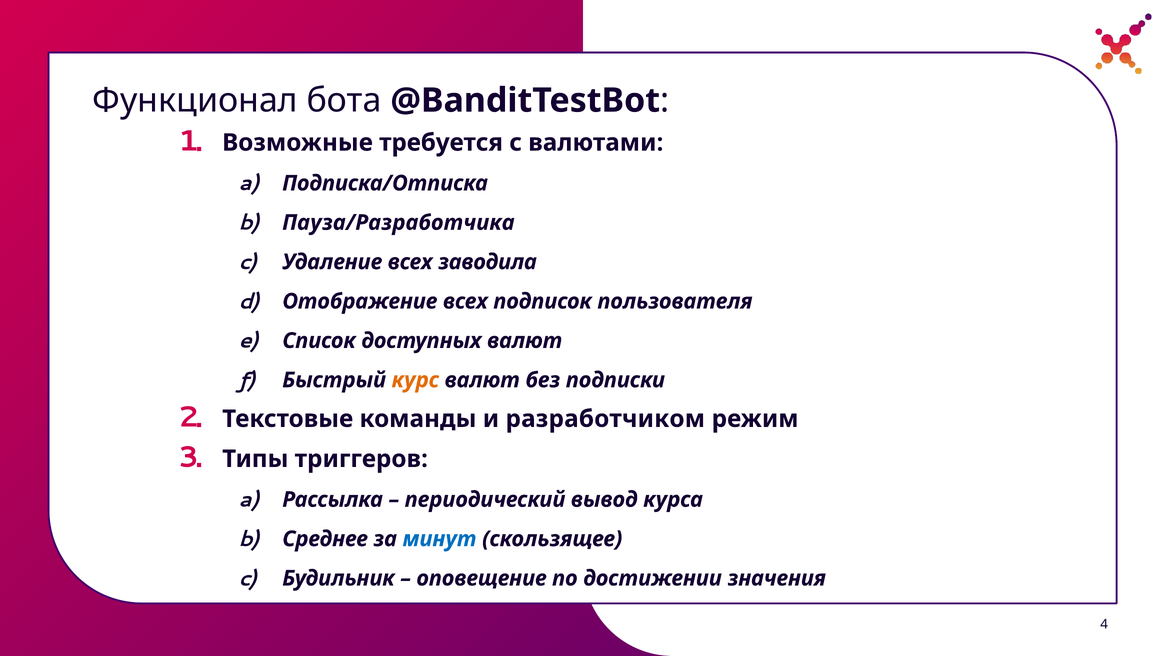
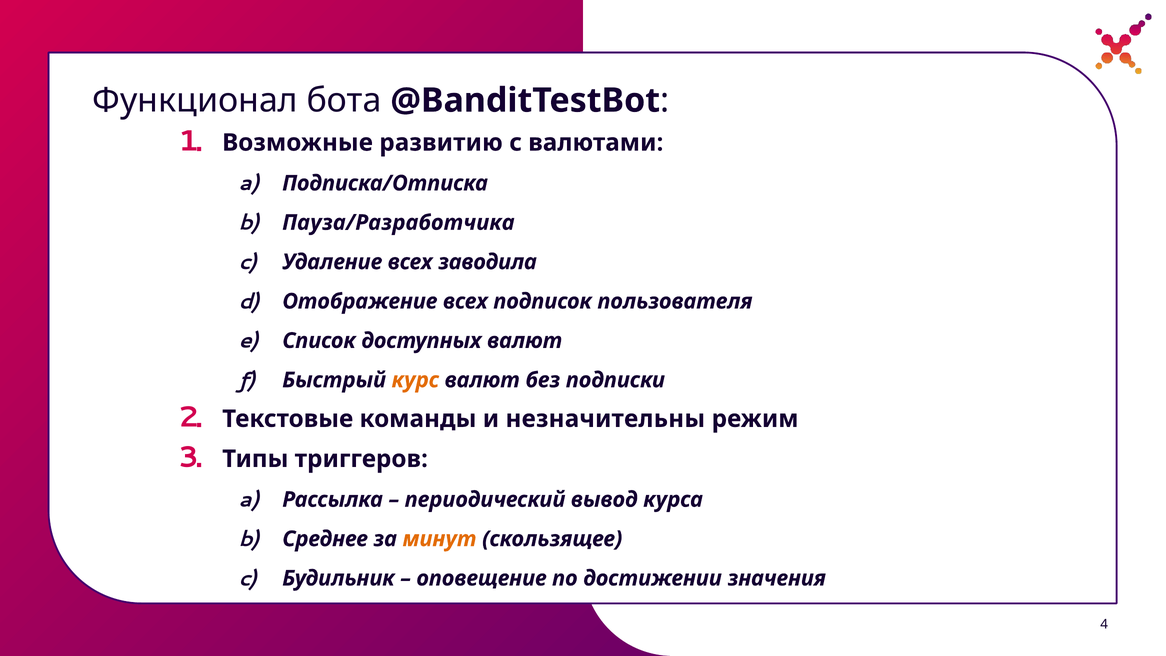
требуется: требуется -> развитию
разработчиком: разработчиком -> незначительны
минут colour: blue -> orange
